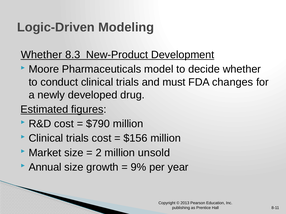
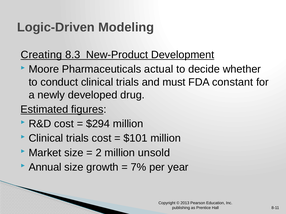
Whether at (41, 55): Whether -> Creating
model: model -> actual
changes: changes -> constant
$790: $790 -> $294
$156: $156 -> $101
9%: 9% -> 7%
